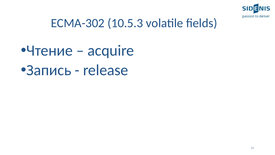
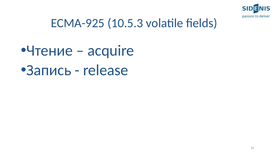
ECMA-302: ECMA-302 -> ECMA-925
